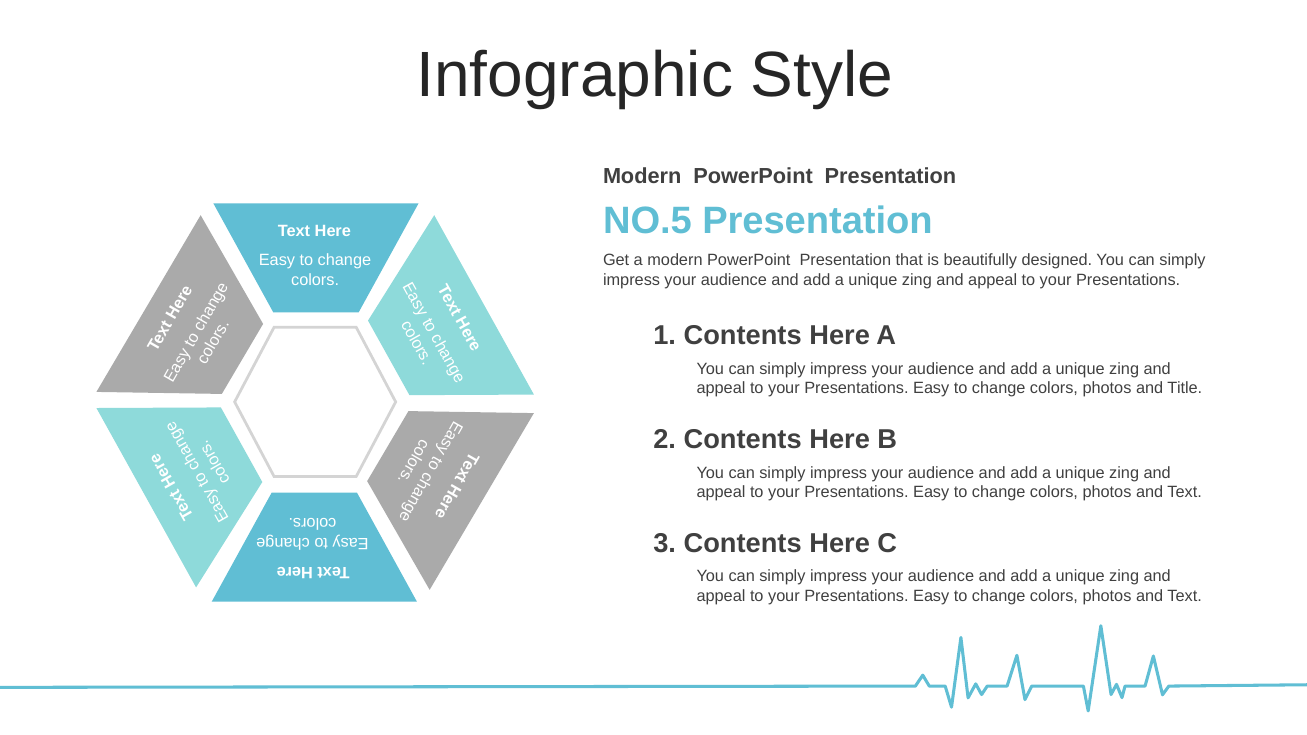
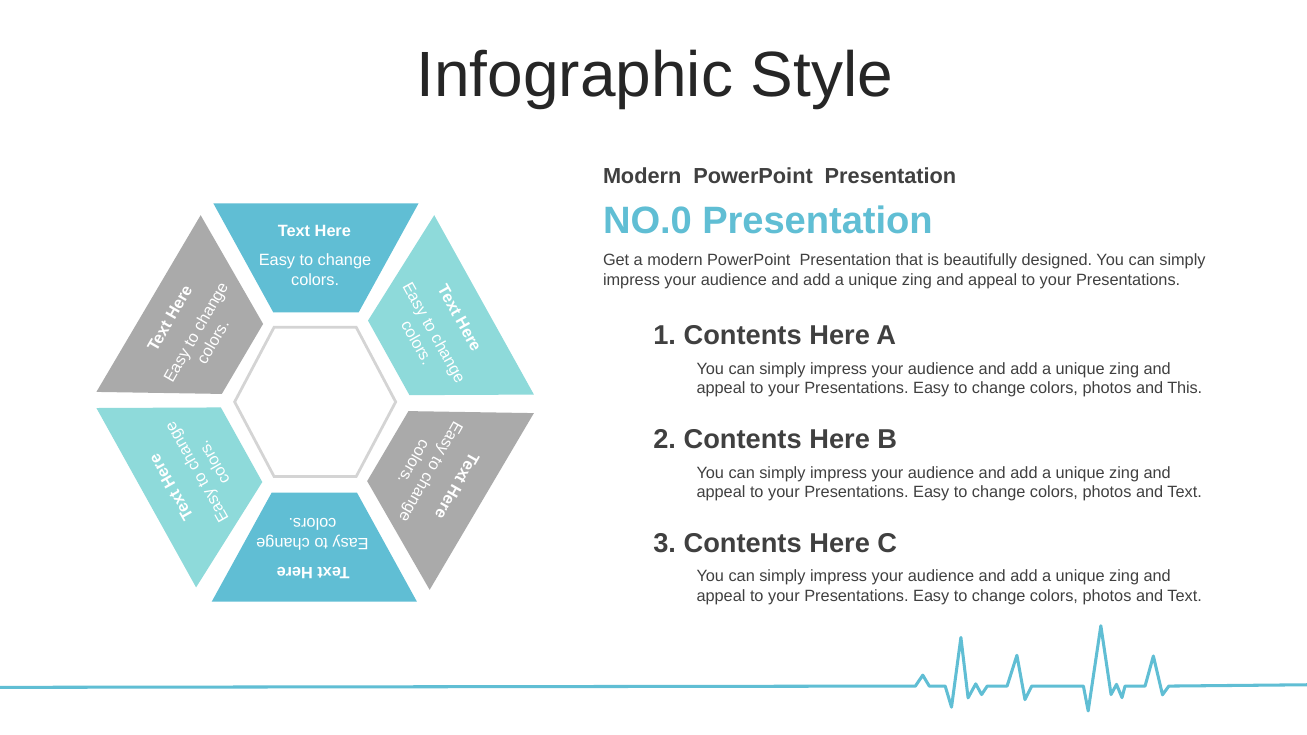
NO.5: NO.5 -> NO.0
Title: Title -> This
